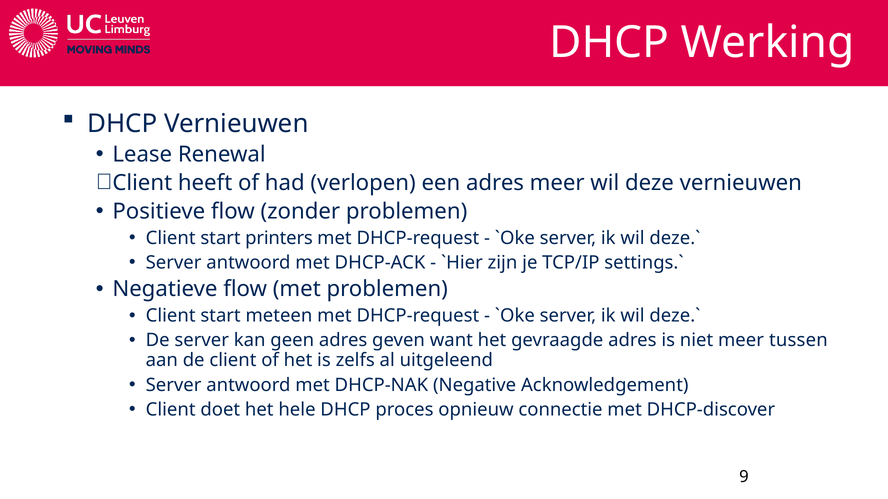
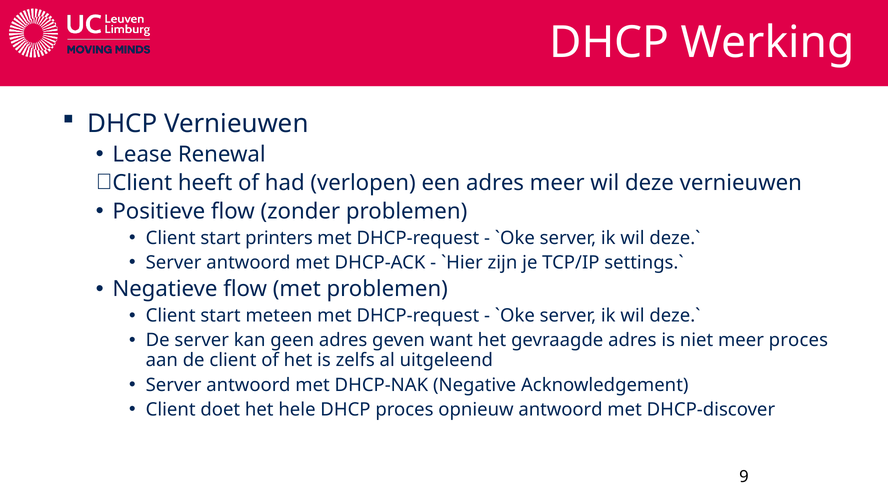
meer tussen: tussen -> proces
opnieuw connectie: connectie -> antwoord
